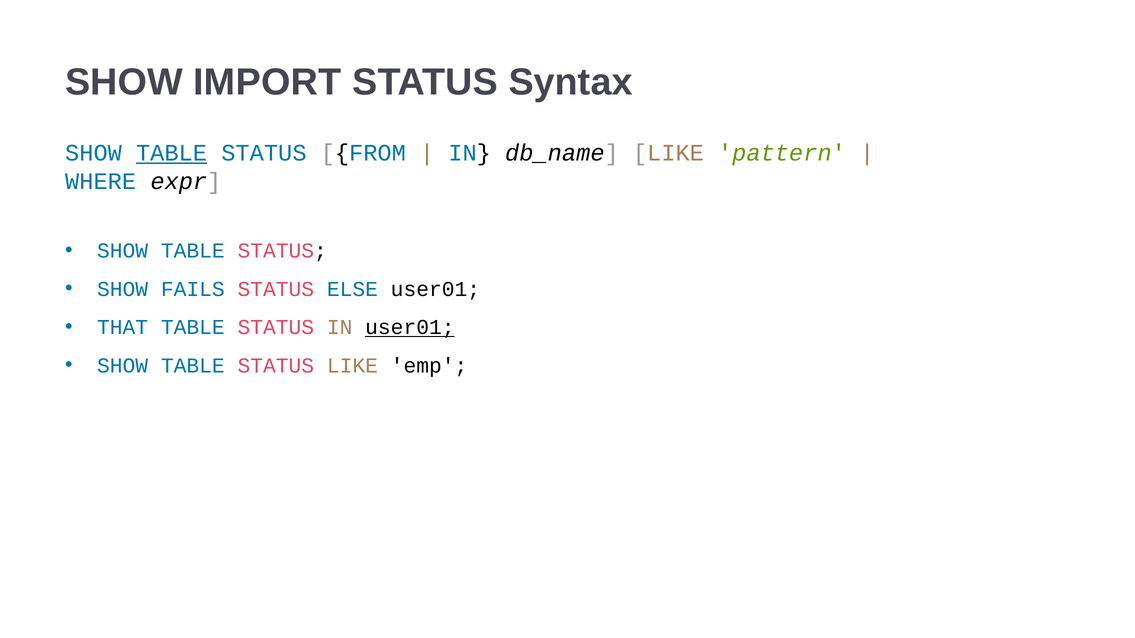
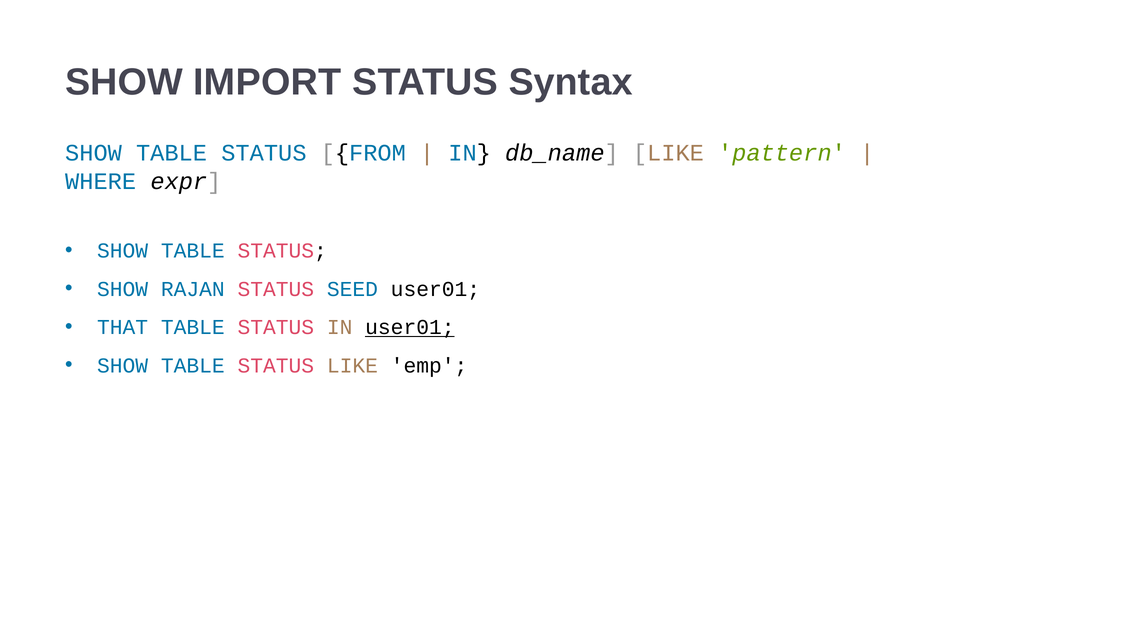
TABLE at (172, 153) underline: present -> none
FAILS: FAILS -> RAJAN
ELSE: ELSE -> SEED
